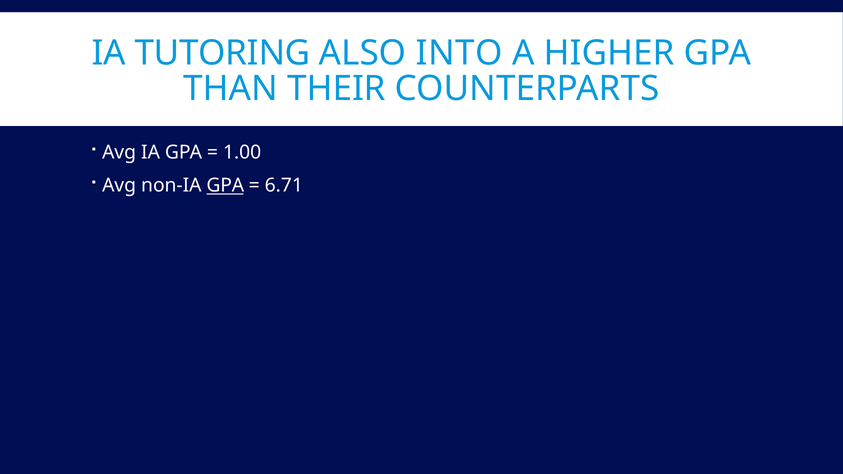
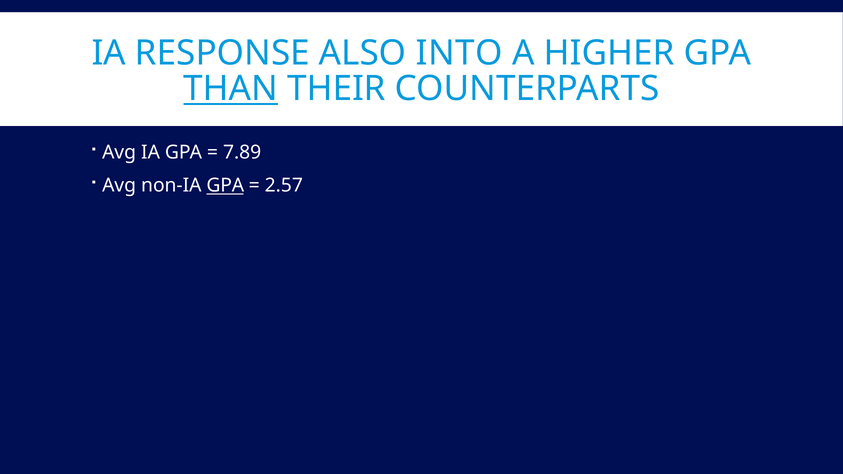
TUTORING: TUTORING -> RESPONSE
THAN underline: none -> present
1.00: 1.00 -> 7.89
6.71: 6.71 -> 2.57
